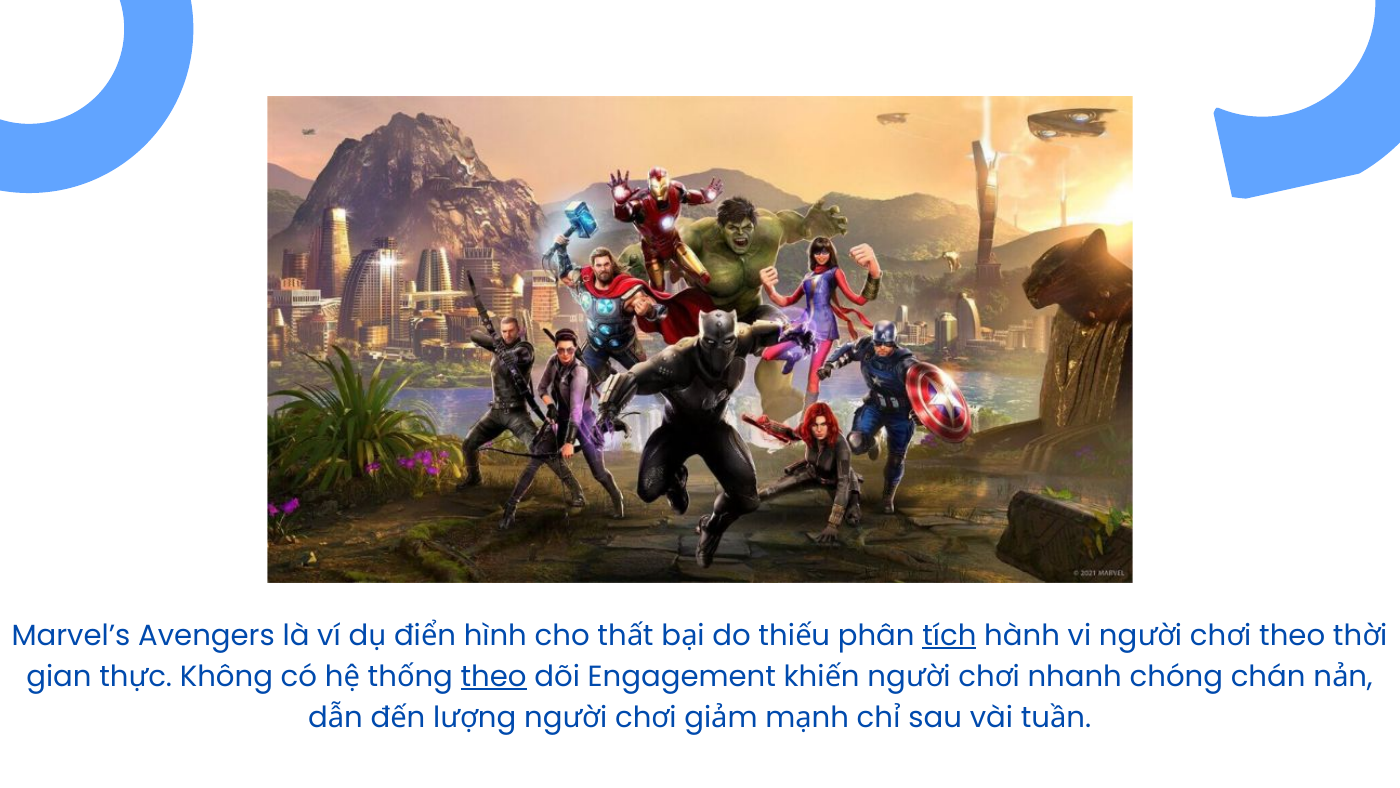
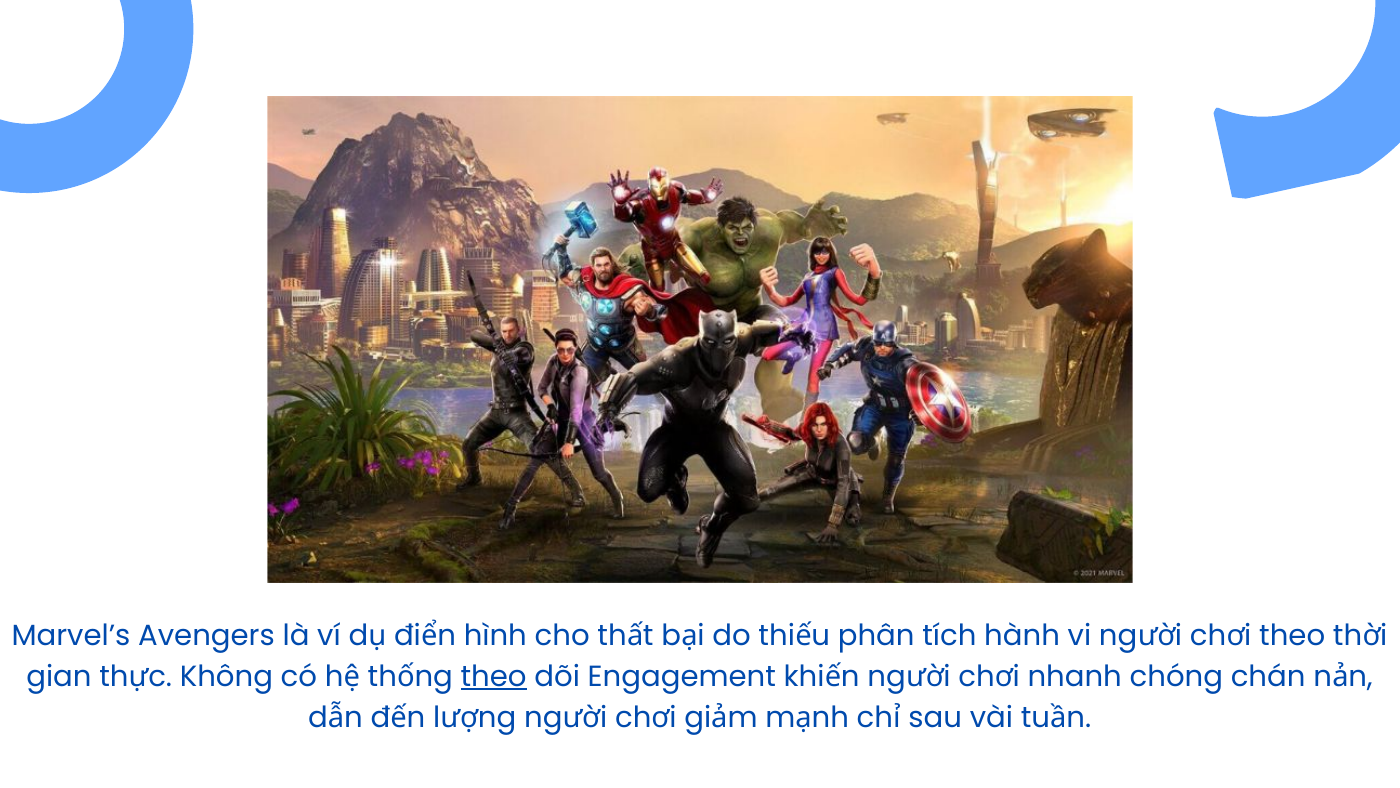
tích underline: present -> none
